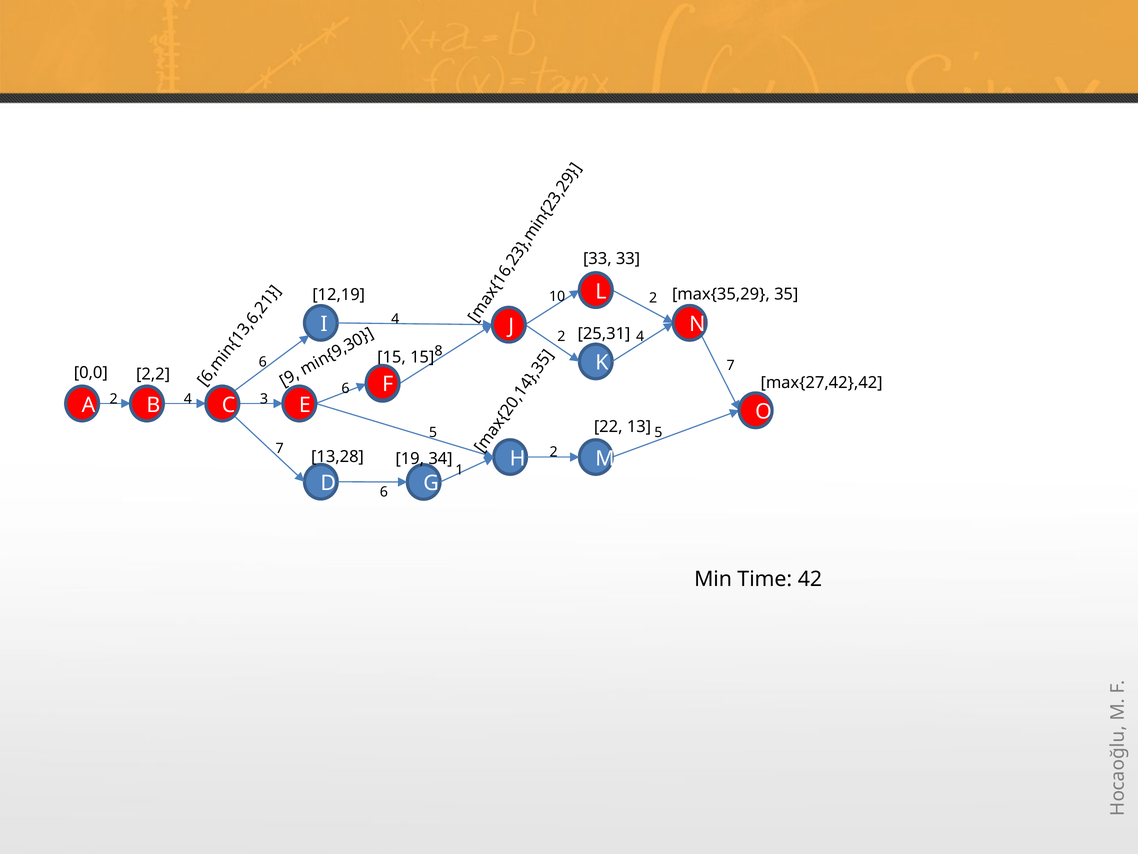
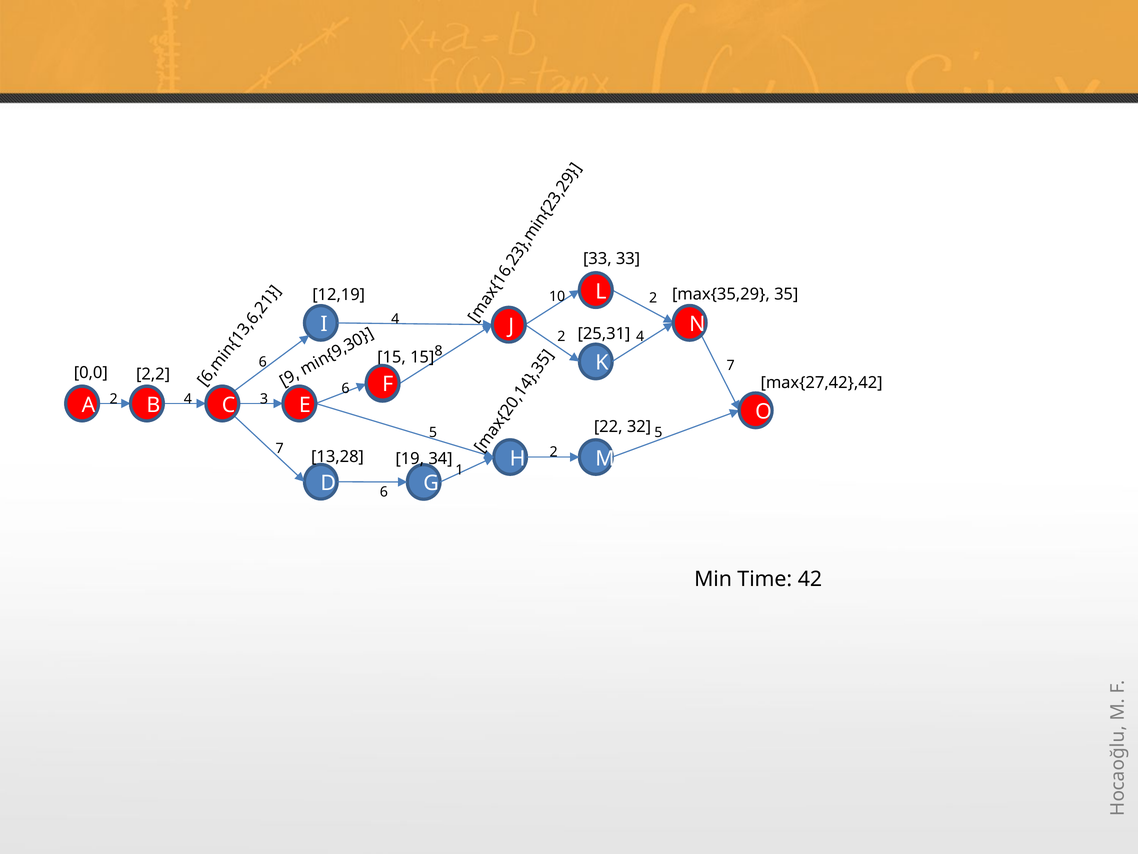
13: 13 -> 32
